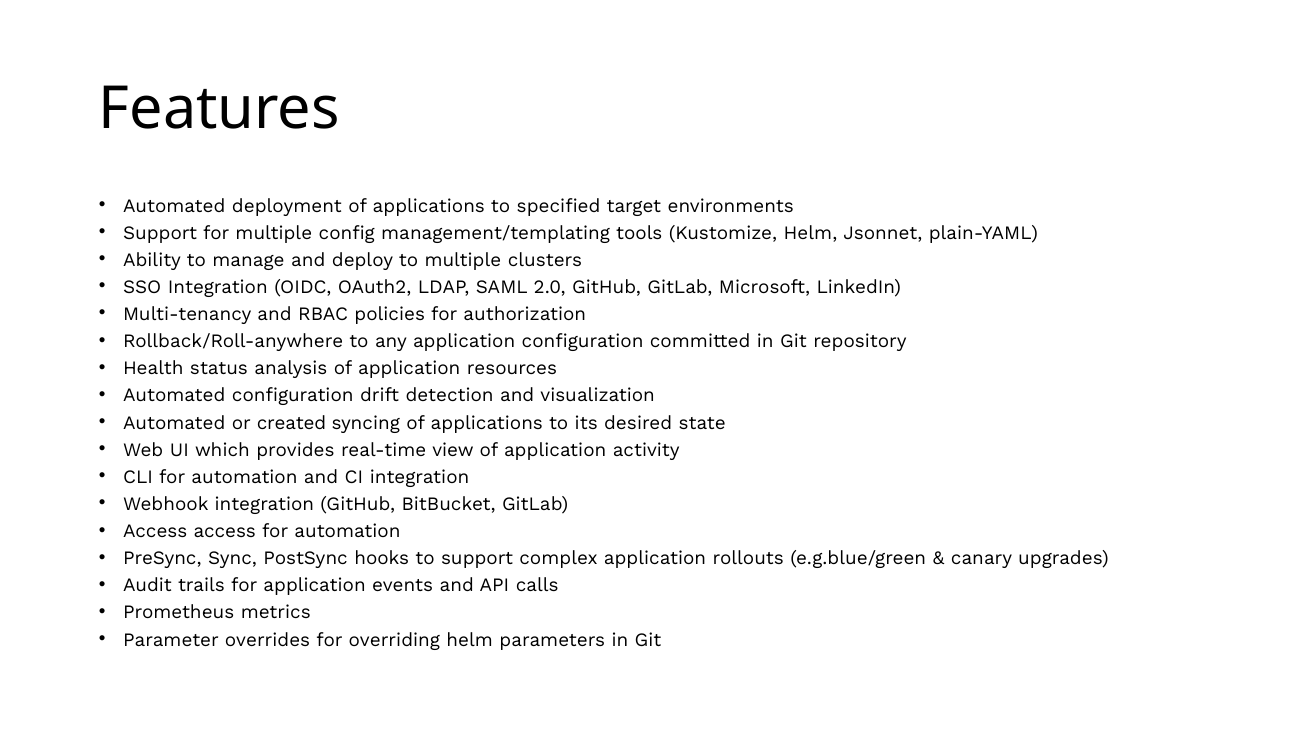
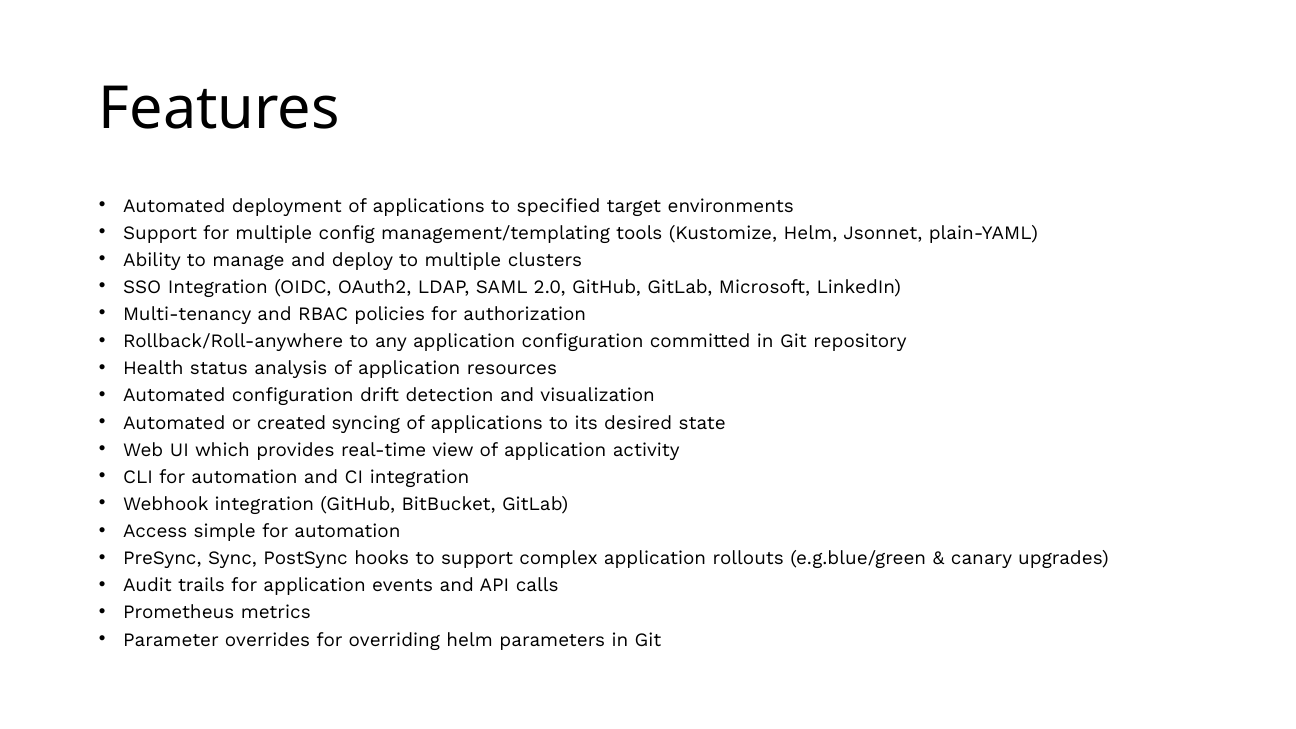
Access access: access -> simple
